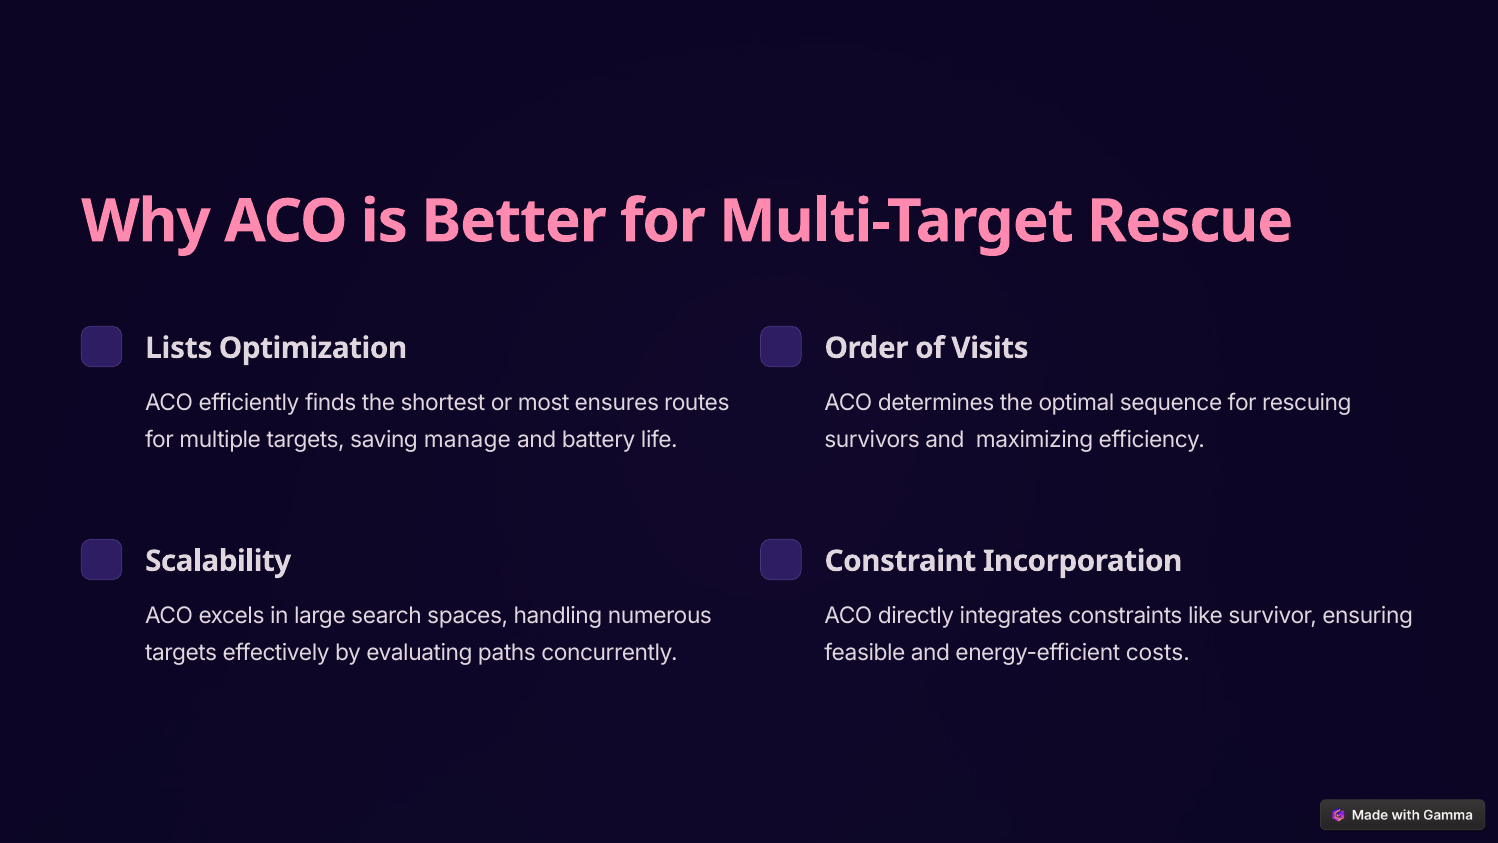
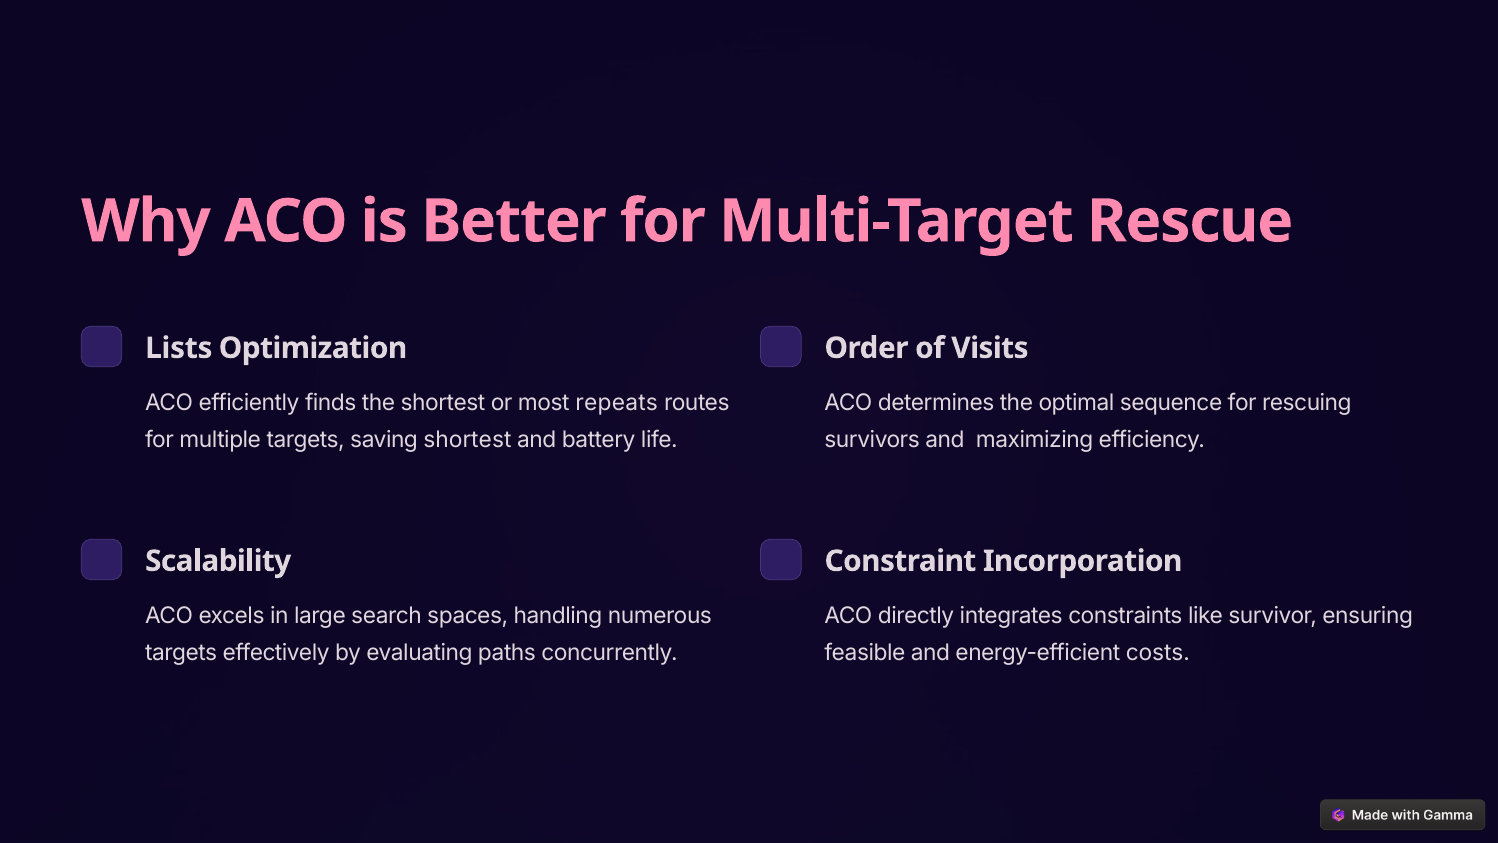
ensures: ensures -> repeats
saving manage: manage -> shortest
